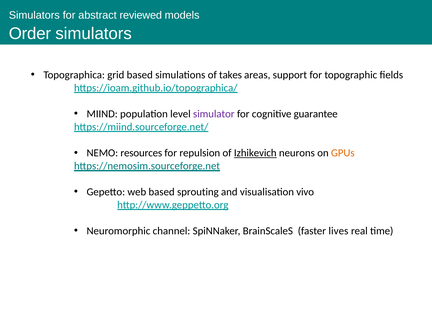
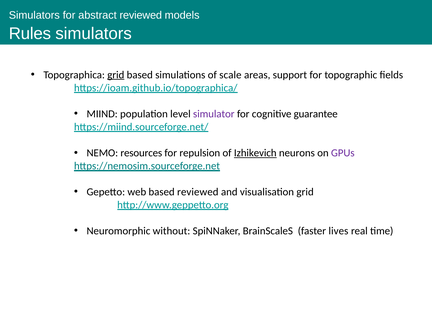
Order: Order -> Rules
grid at (116, 75) underline: none -> present
takes: takes -> scale
GPUs colour: orange -> purple
based sprouting: sprouting -> reviewed
visualisation vivo: vivo -> grid
channel: channel -> without
